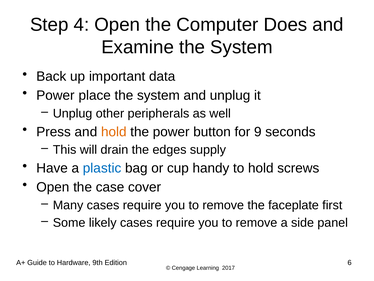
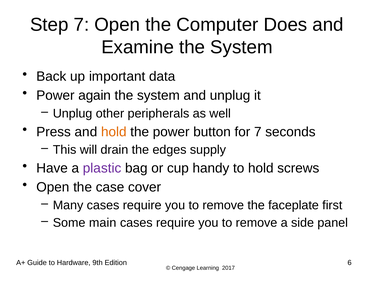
Step 4: 4 -> 7
place: place -> again
for 9: 9 -> 7
plastic colour: blue -> purple
likely: likely -> main
